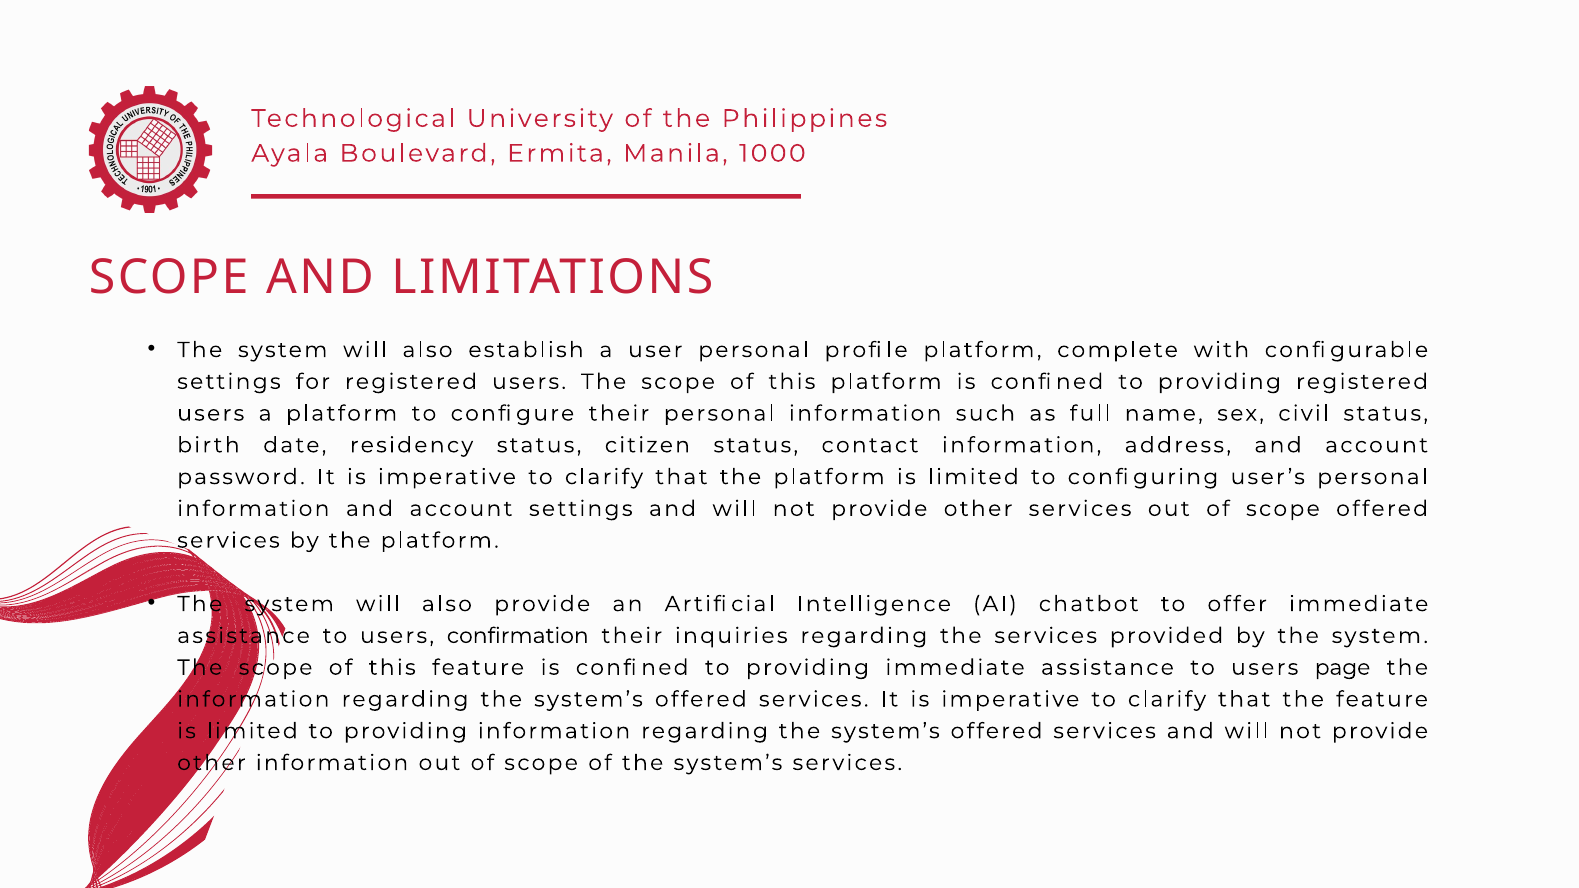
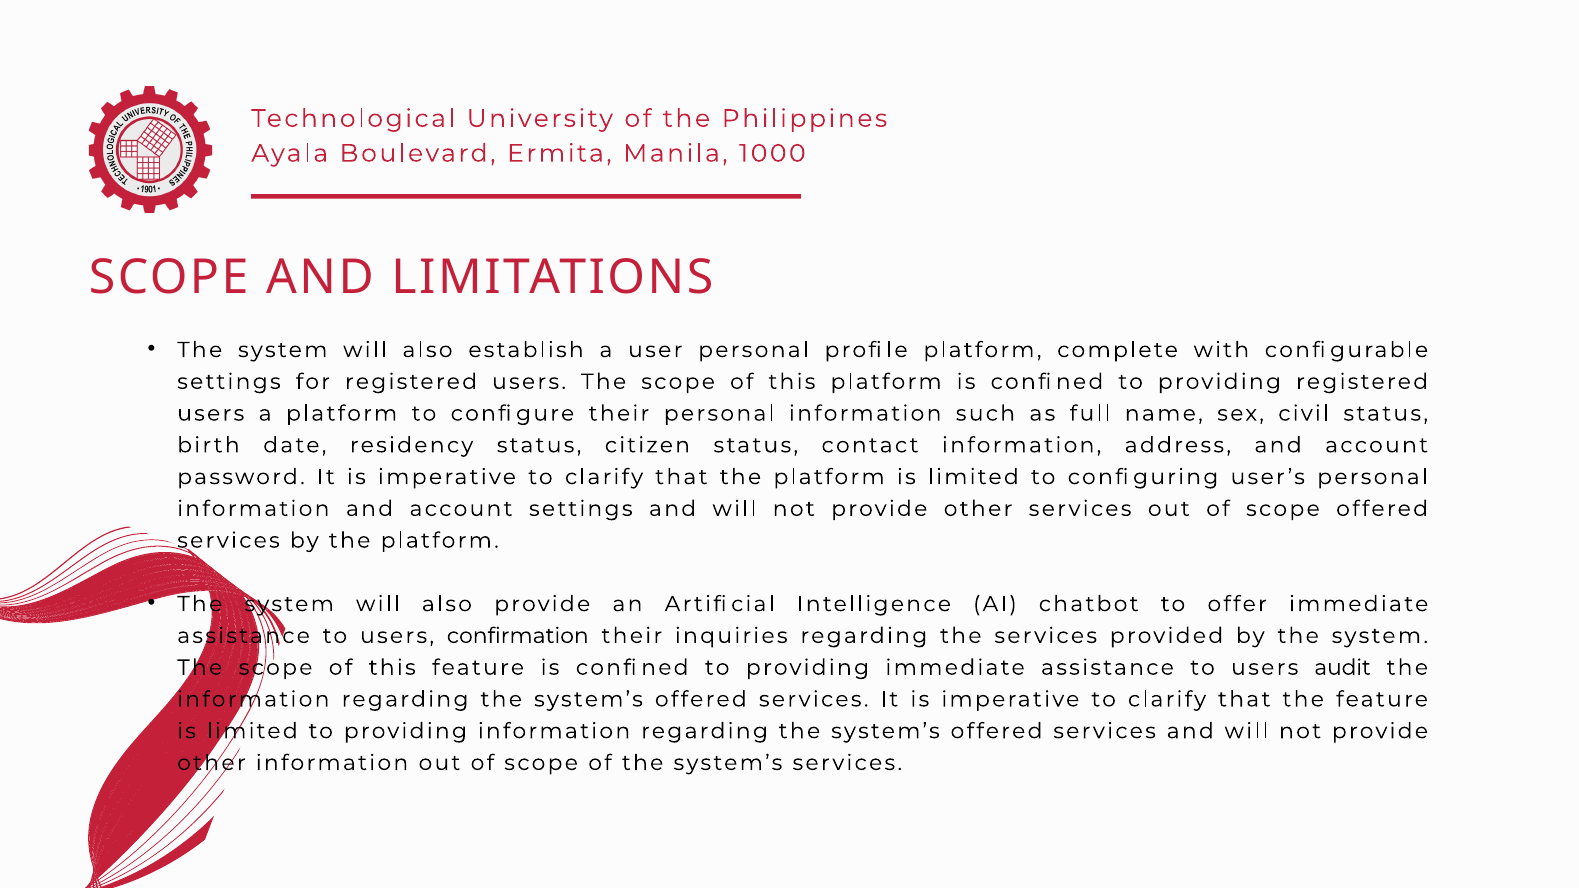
page: page -> audit
